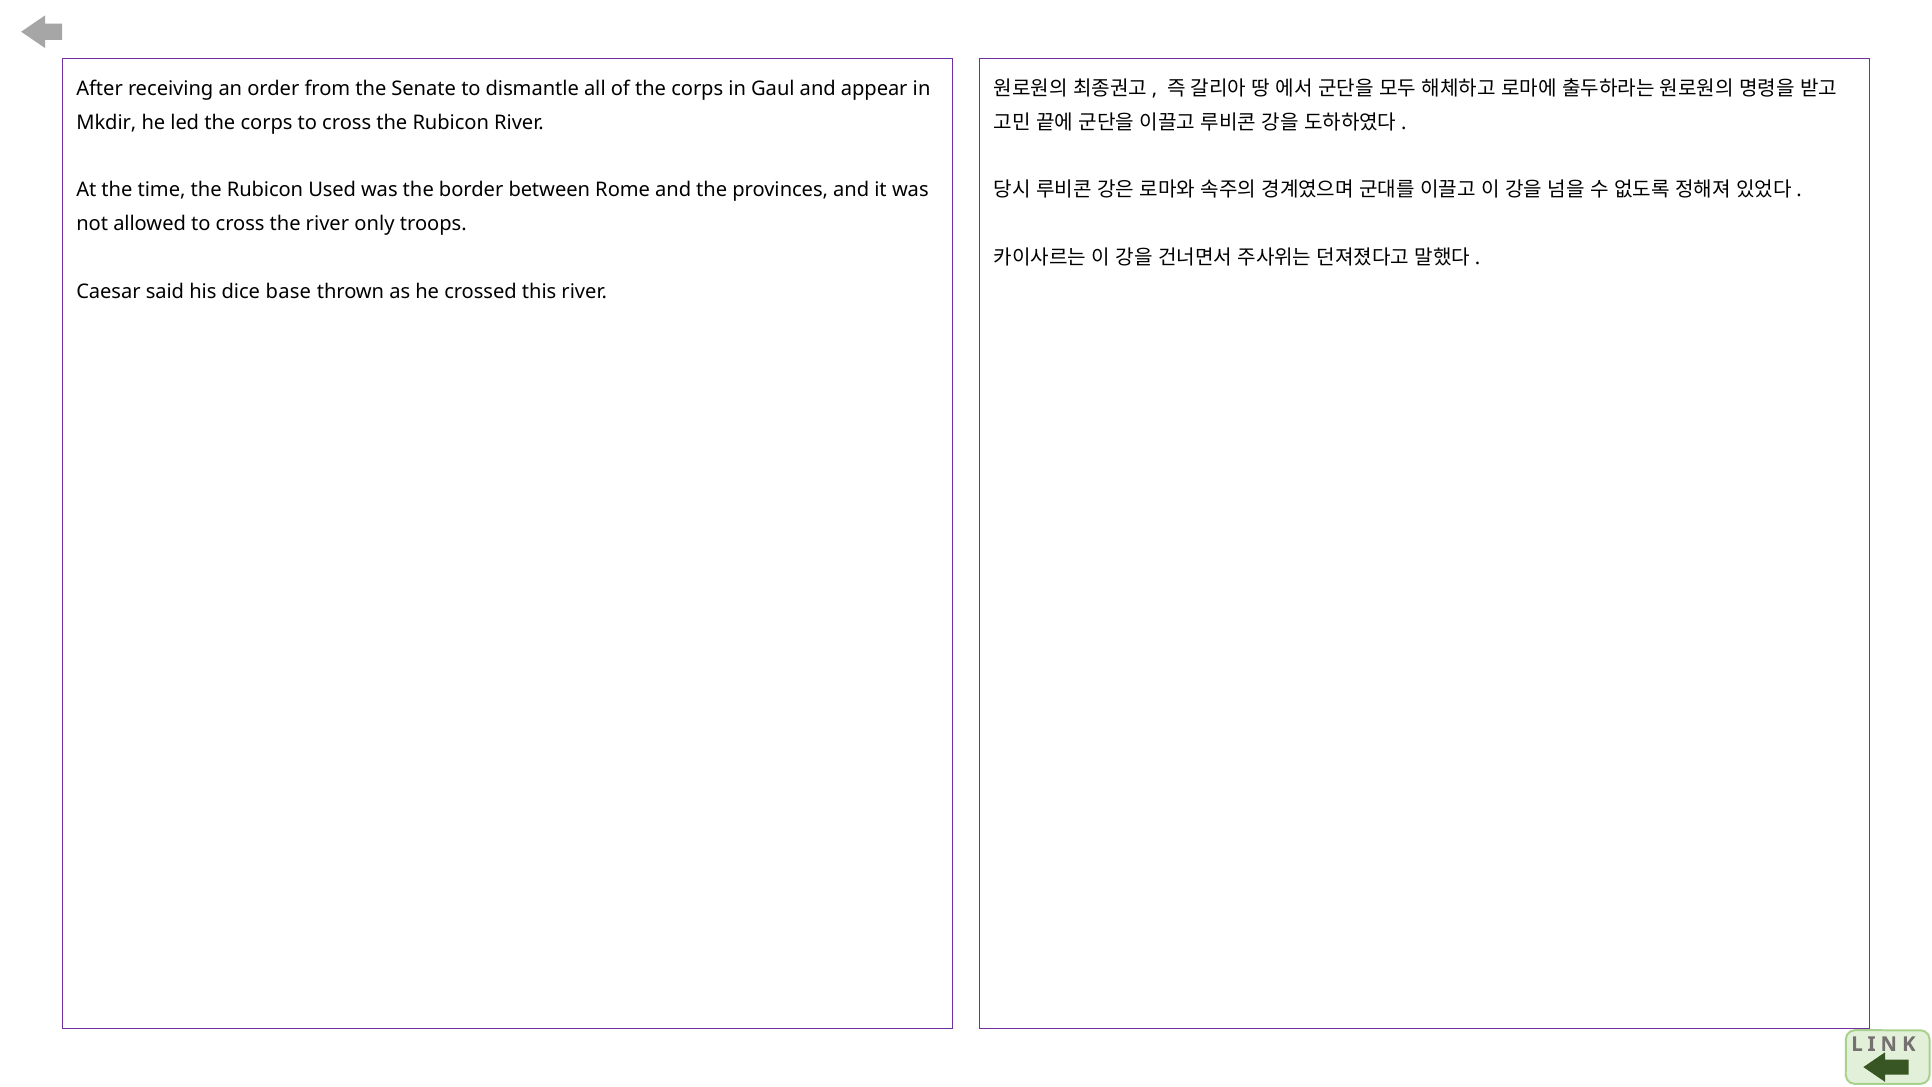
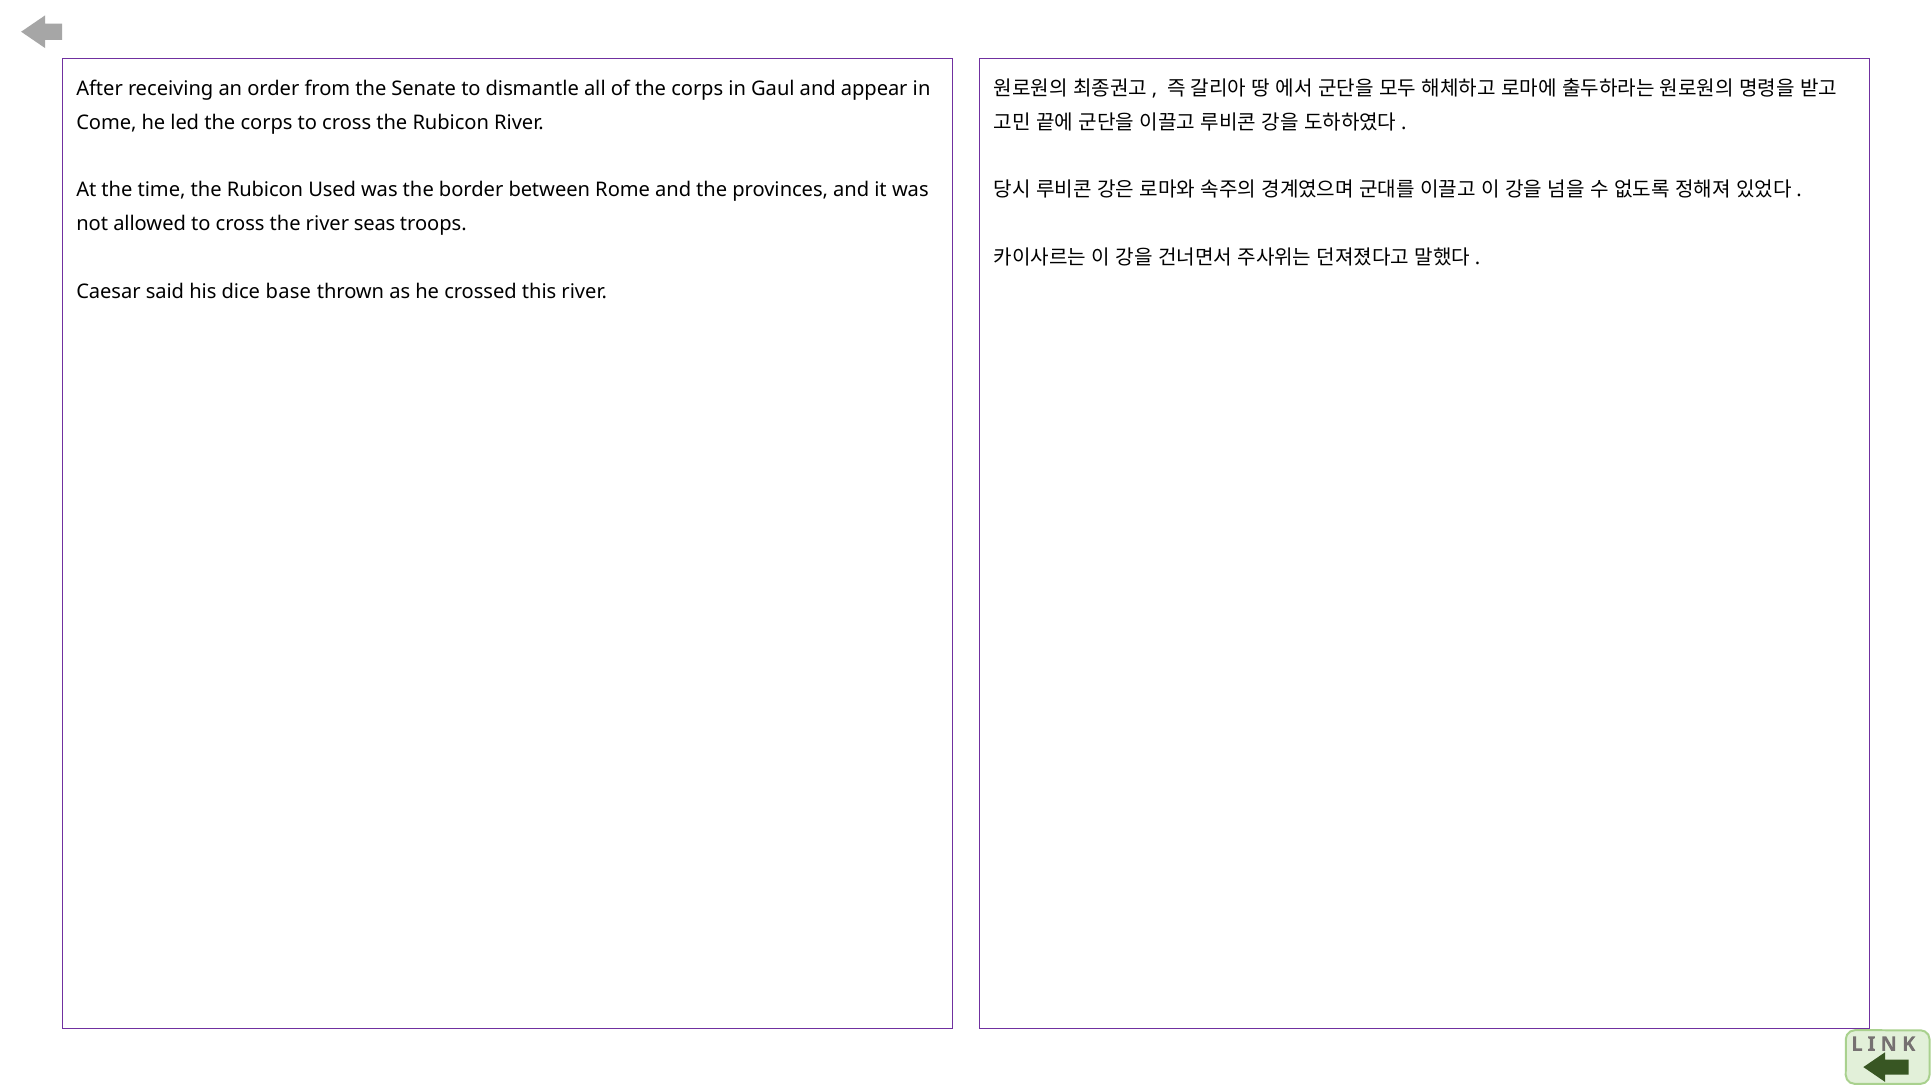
Mkdir: Mkdir -> Come
only: only -> seas
